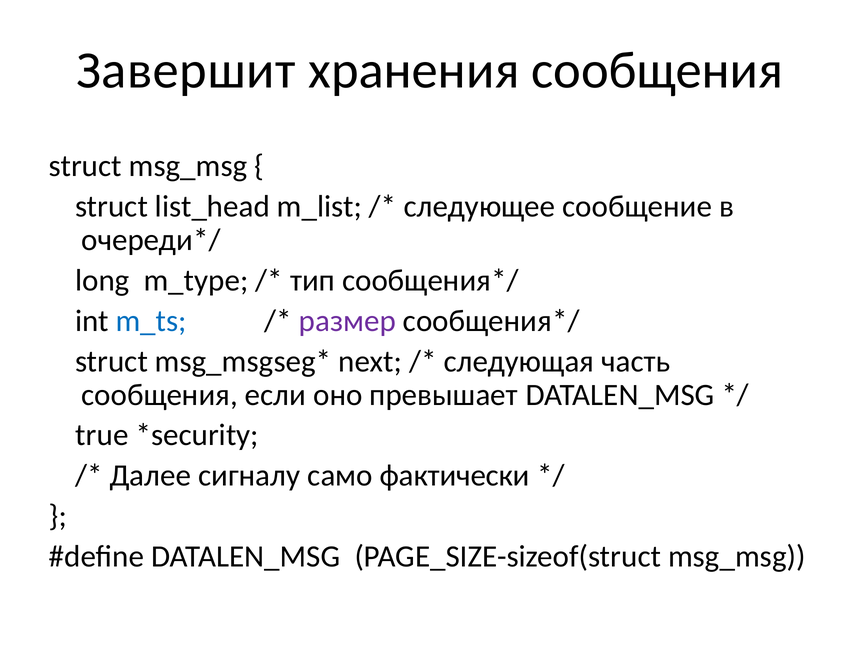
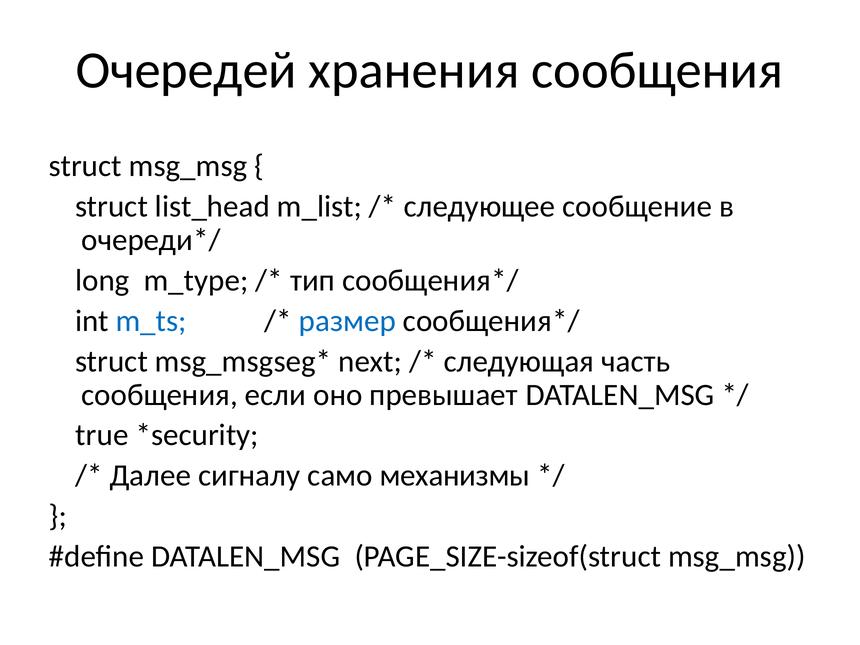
Завершит: Завершит -> Очередей
размер colour: purple -> blue
фактически: фактически -> механизмы
